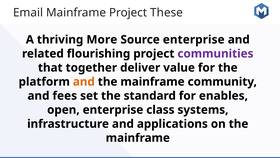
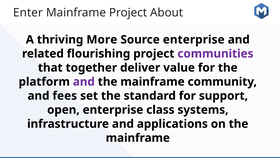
Email: Email -> Enter
These: These -> About
and at (84, 82) colour: orange -> purple
enables: enables -> support
